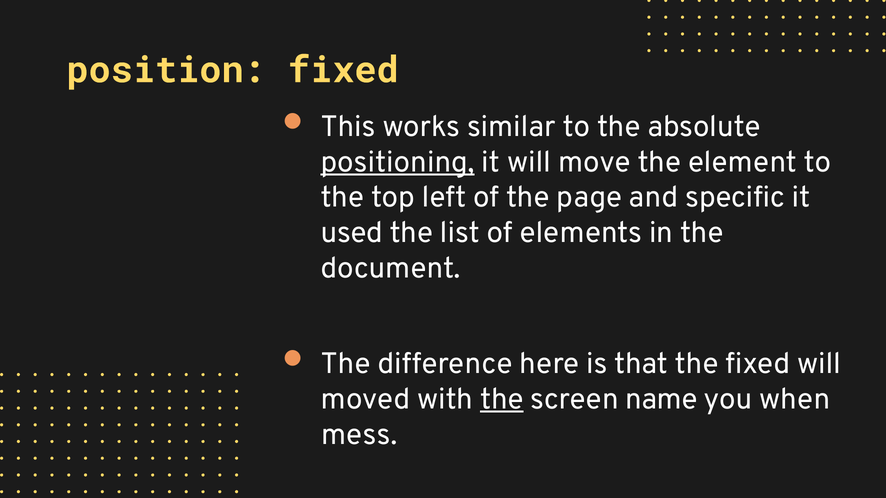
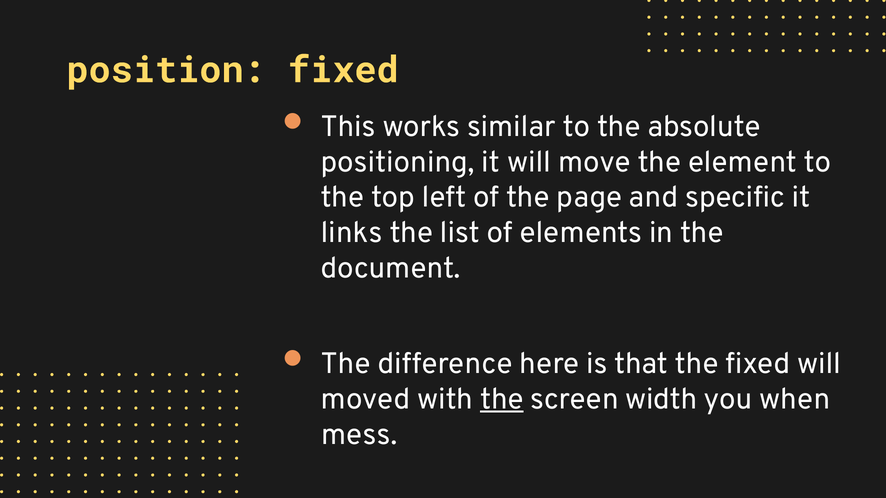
positioning underline: present -> none
used: used -> links
name: name -> width
